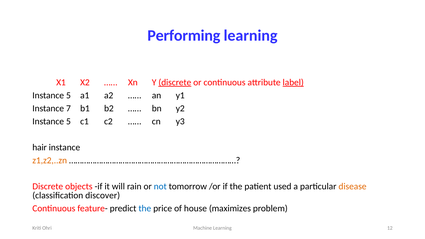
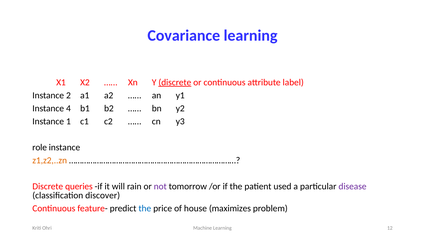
Performing: Performing -> Covariance
label underline: present -> none
5 at (68, 95): 5 -> 2
7: 7 -> 4
5 at (68, 121): 5 -> 1
hair: hair -> role
objects: objects -> queries
not colour: blue -> purple
disease colour: orange -> purple
